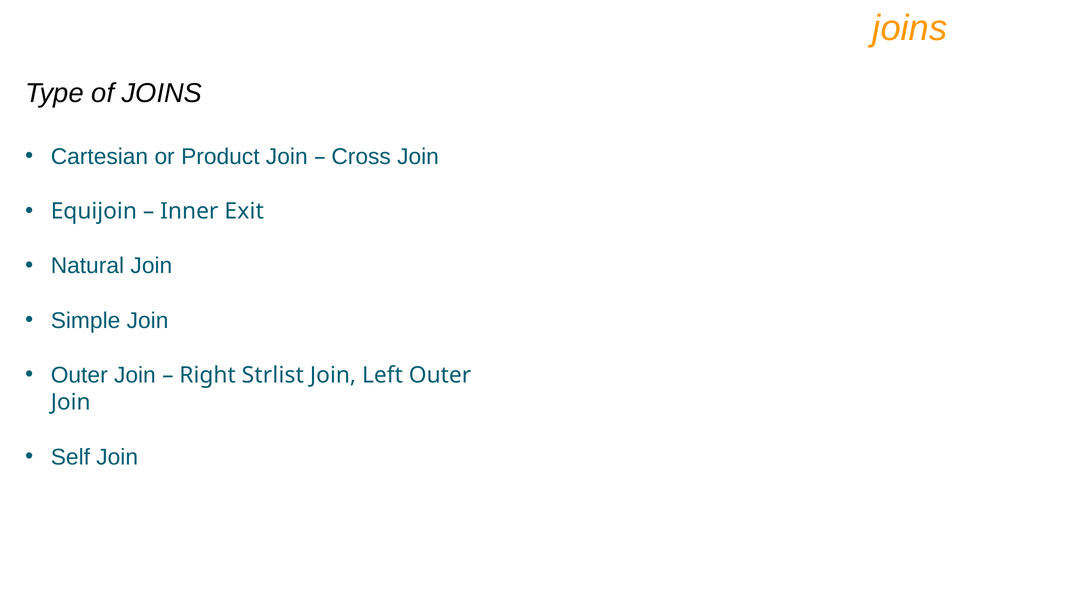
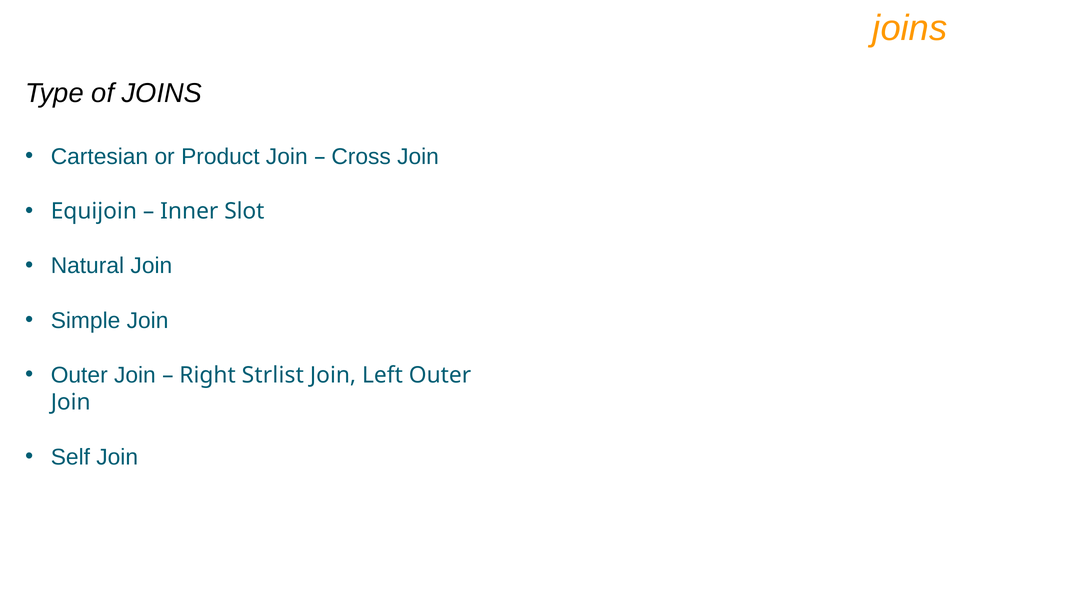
Exit: Exit -> Slot
